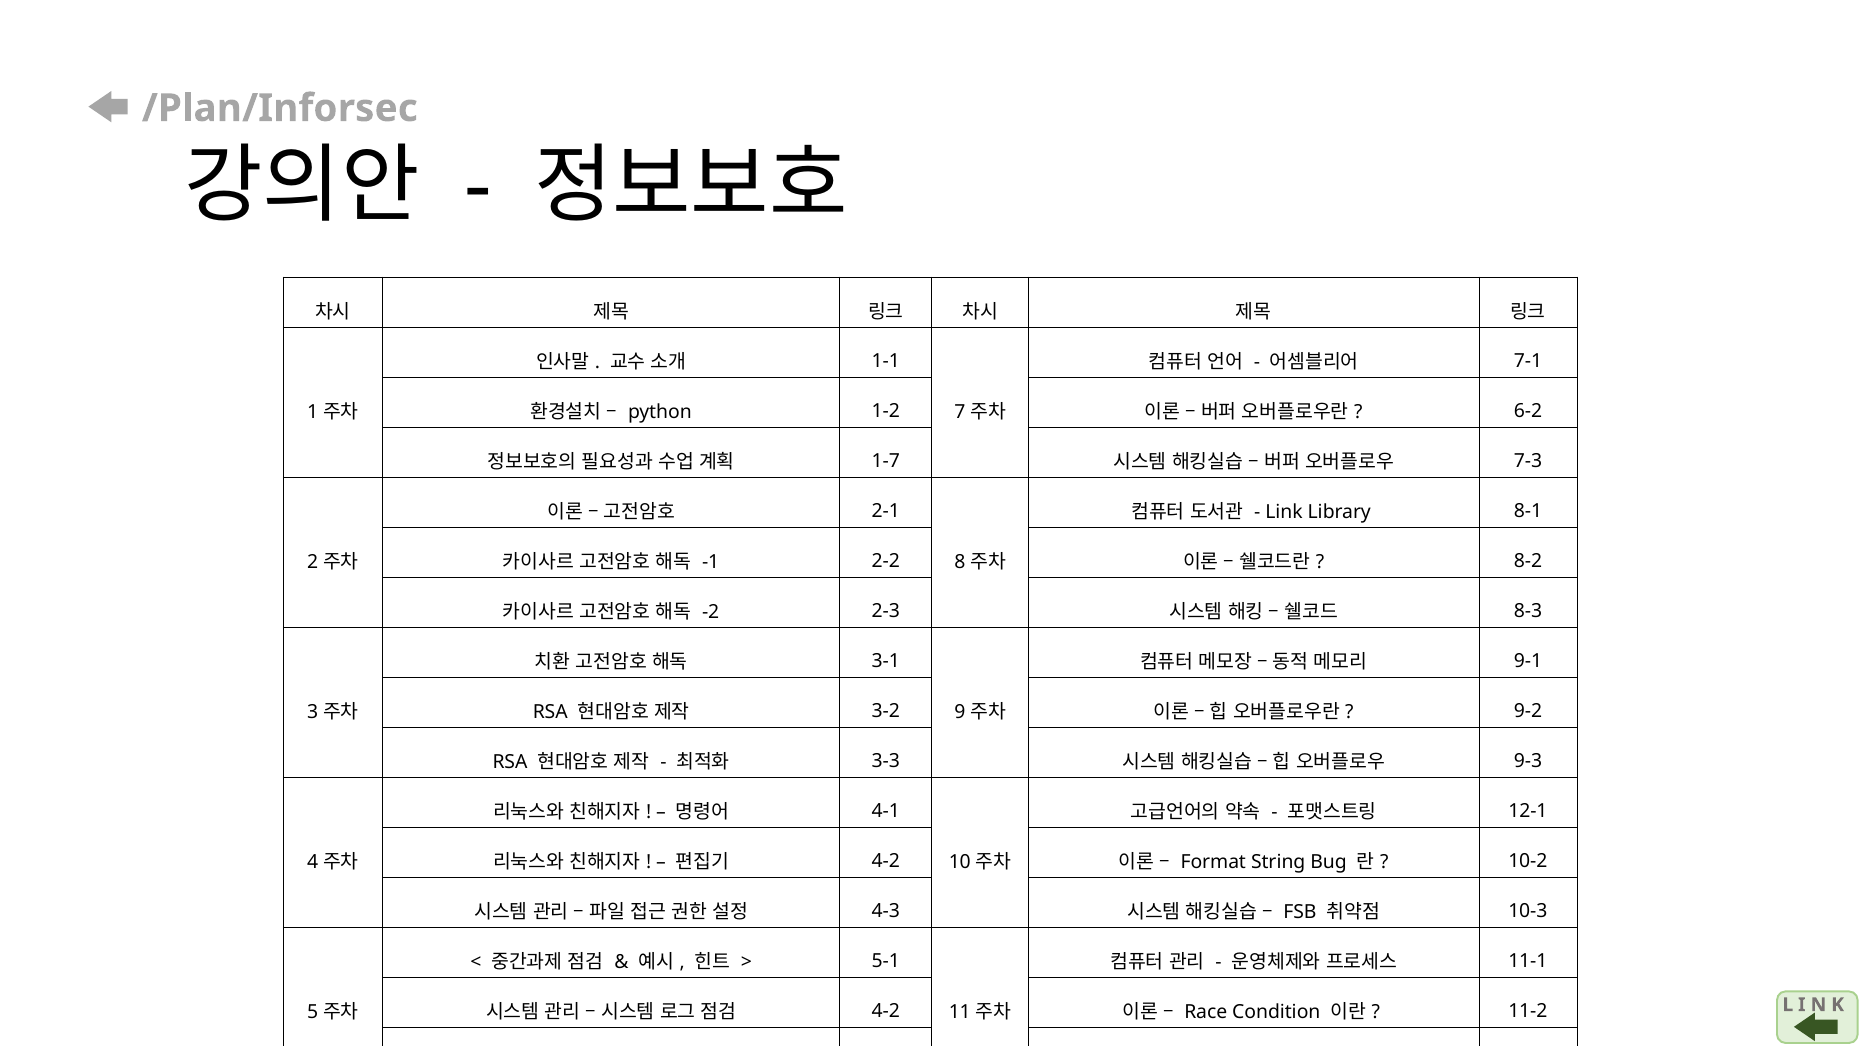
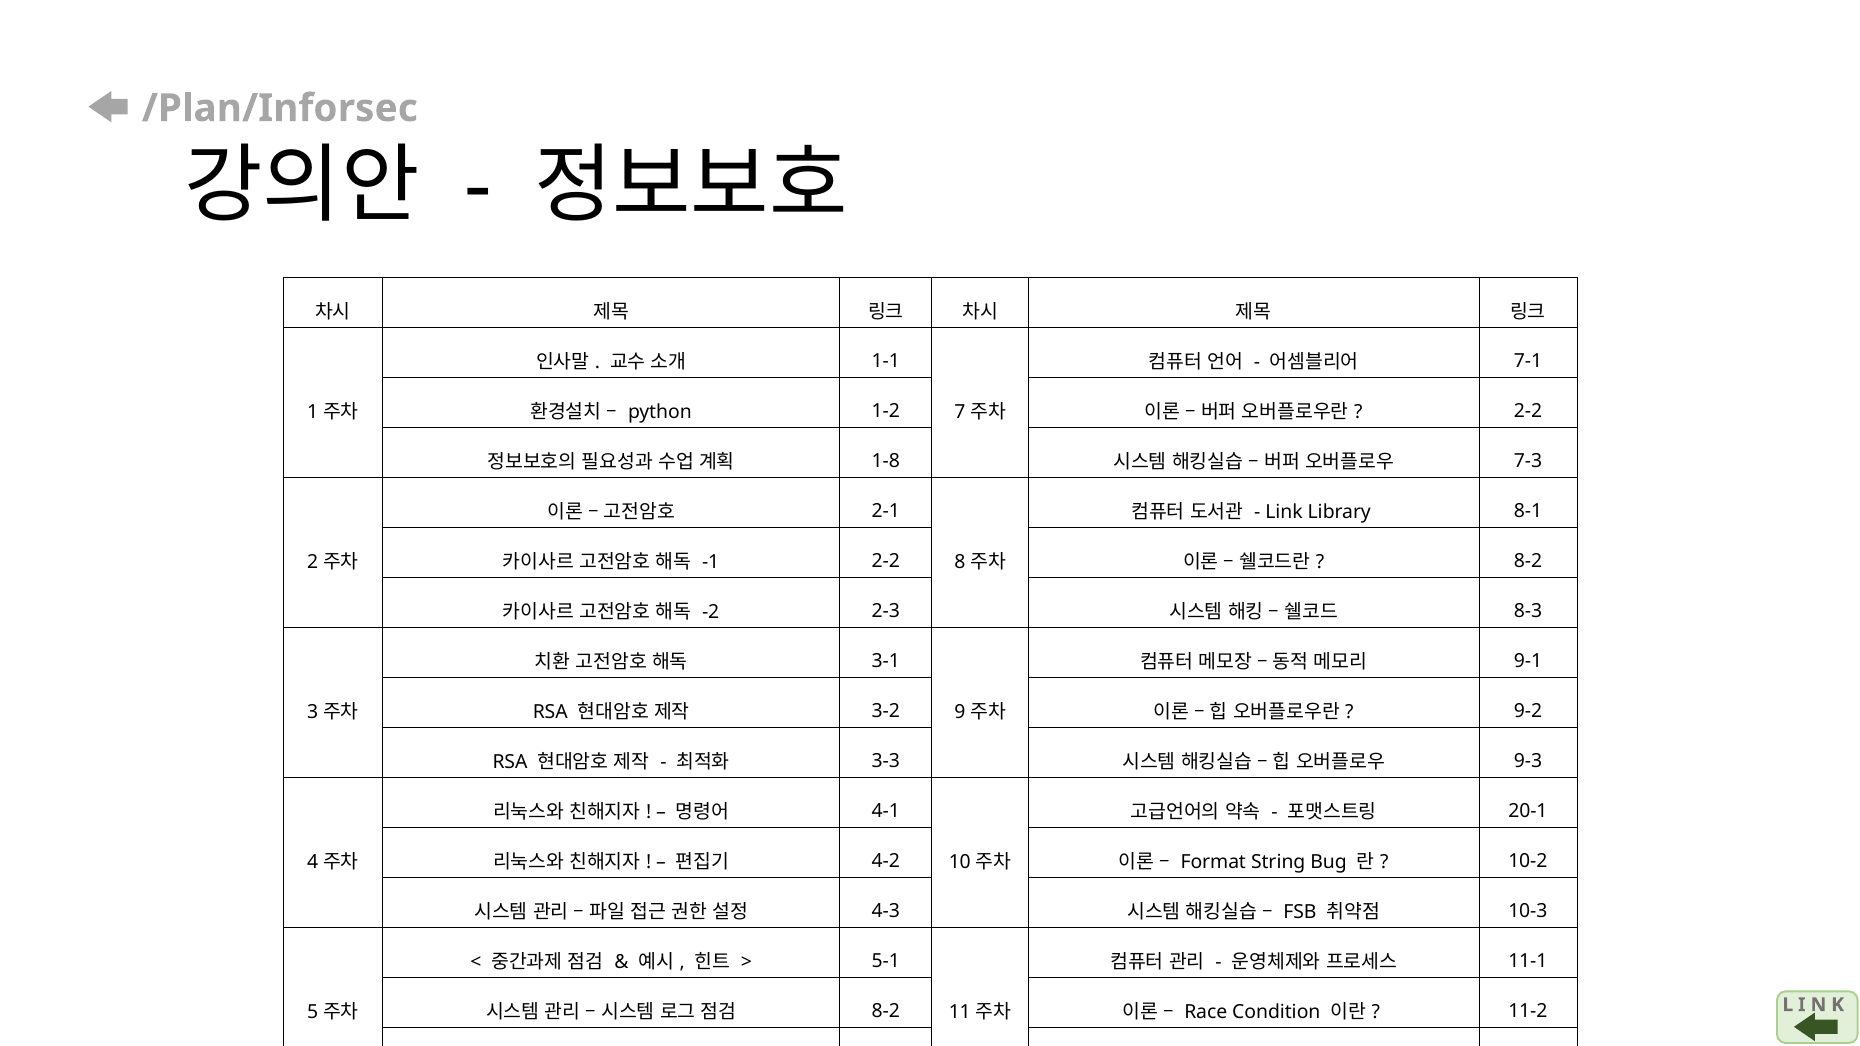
6-2 at (1528, 411): 6-2 -> 2-2
1-7: 1-7 -> 1-8
12-1 at (1528, 811): 12-1 -> 20-1
4-2 at (886, 1011): 4-2 -> 8-2
